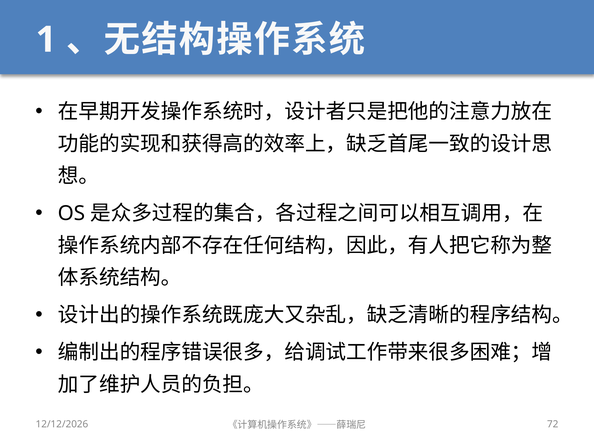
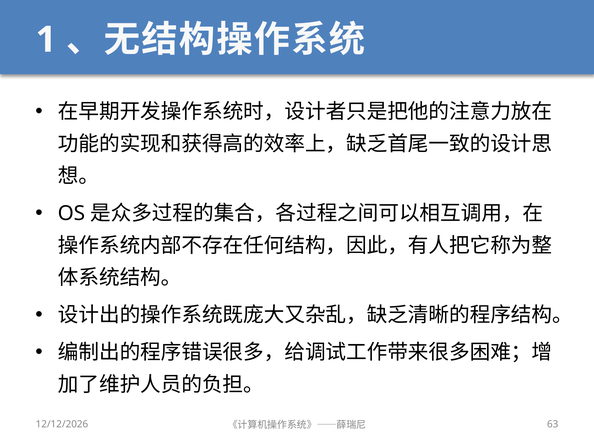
72: 72 -> 63
